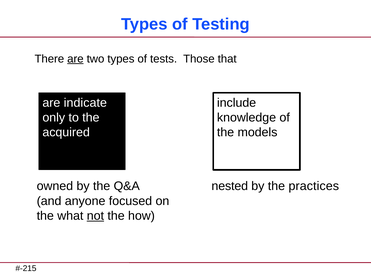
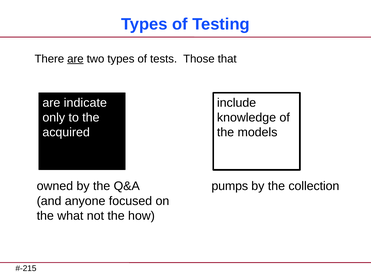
nested: nested -> pumps
practices: practices -> collection
not underline: present -> none
